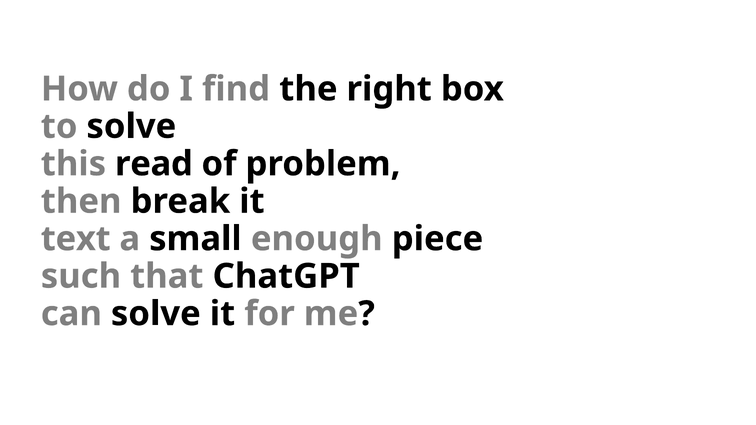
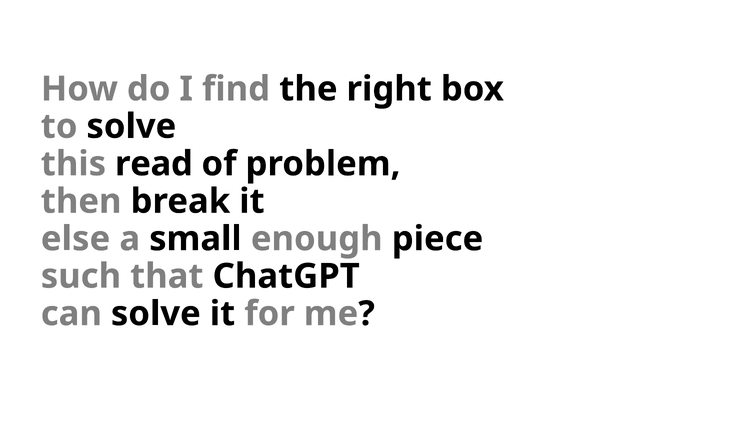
text: text -> else
